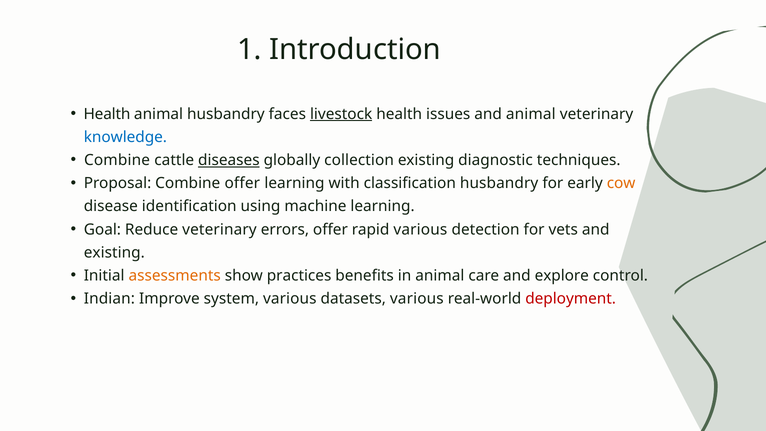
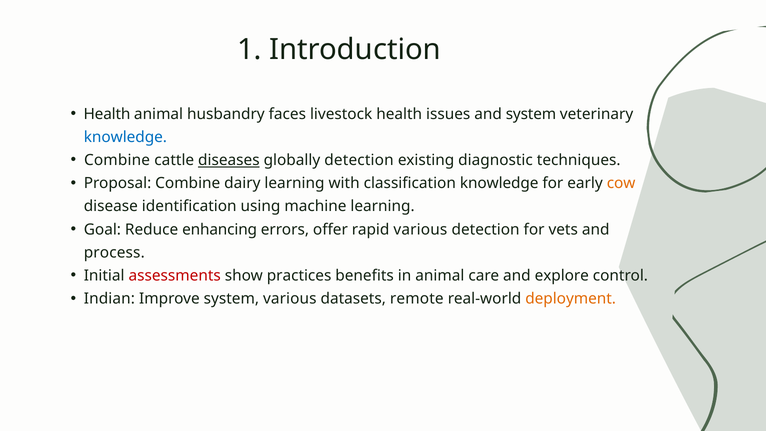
livestock underline: present -> none
and animal: animal -> system
globally collection: collection -> detection
Combine offer: offer -> dairy
classification husbandry: husbandry -> knowledge
Reduce veterinary: veterinary -> enhancing
existing at (114, 253): existing -> process
assessments colour: orange -> red
datasets various: various -> remote
deployment colour: red -> orange
